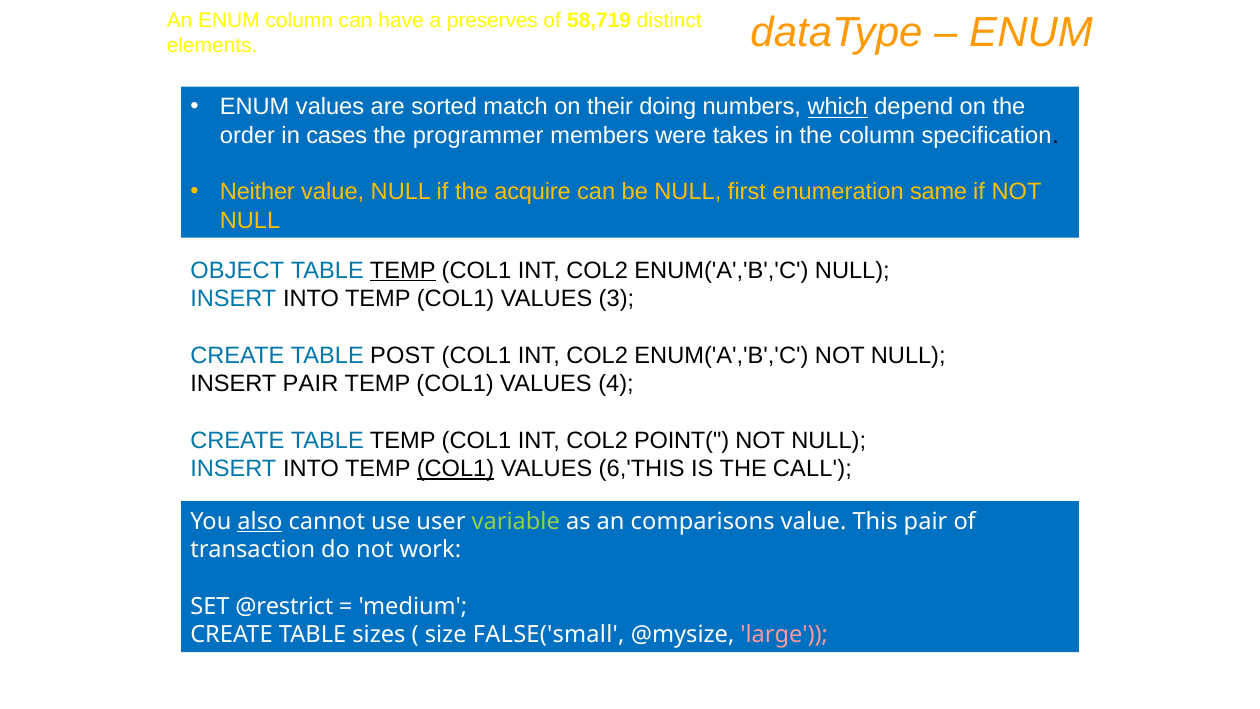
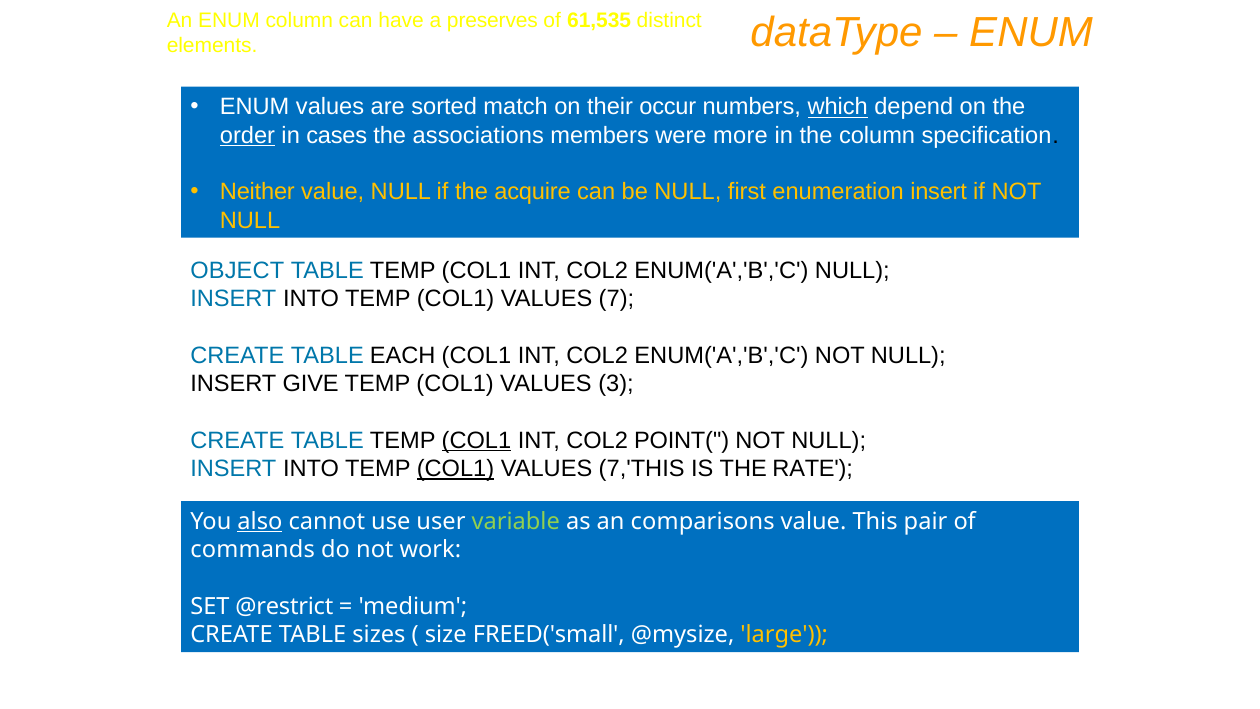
58,719: 58,719 -> 61,535
doing: doing -> occur
order underline: none -> present
programmer: programmer -> associations
takes: takes -> more
enumeration same: same -> insert
TEMP at (403, 270) underline: present -> none
3: 3 -> 7
POST: POST -> EACH
INSERT PAIR: PAIR -> GIVE
4: 4 -> 3
COL1 at (476, 440) underline: none -> present
6,'THIS: 6,'THIS -> 7,'THIS
CALL: CALL -> RATE
transaction: transaction -> commands
FALSE('small: FALSE('small -> FREED('small
large colour: pink -> yellow
